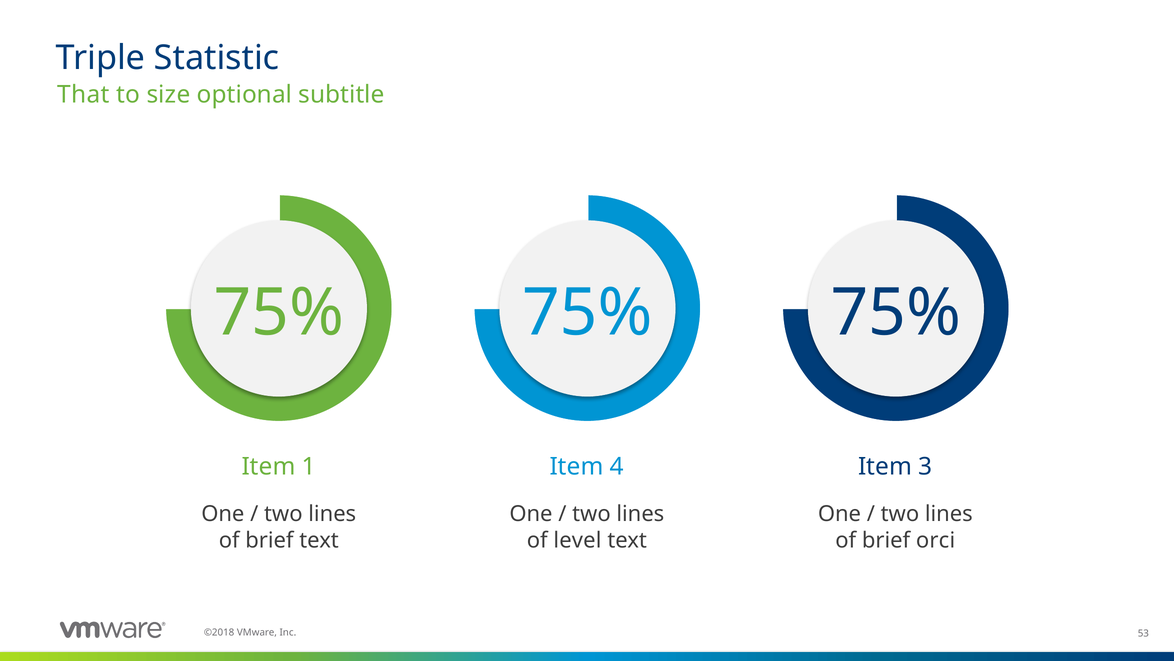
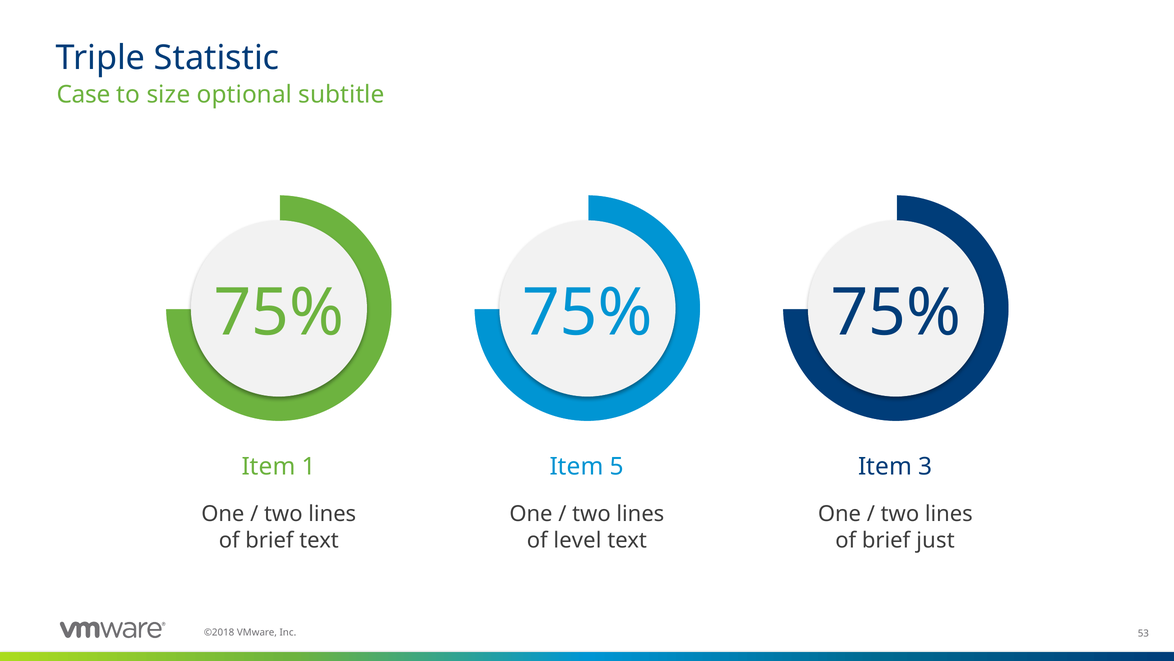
That: That -> Case
4: 4 -> 5
orci: orci -> just
